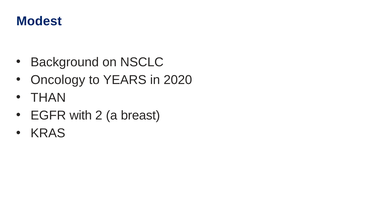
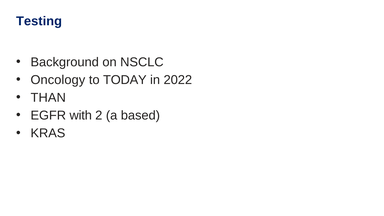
Modest: Modest -> Testing
YEARS: YEARS -> TODAY
2020: 2020 -> 2022
breast: breast -> based
